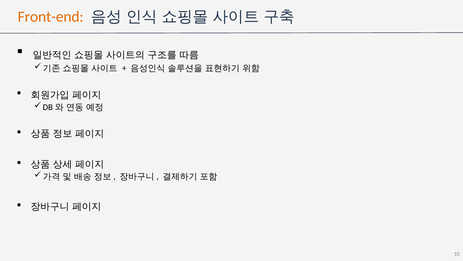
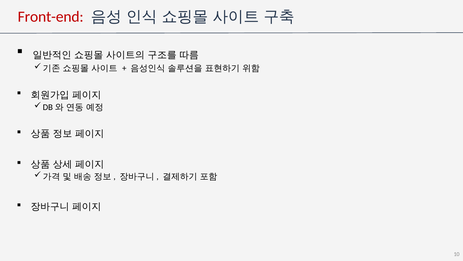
Front-end colour: orange -> red
